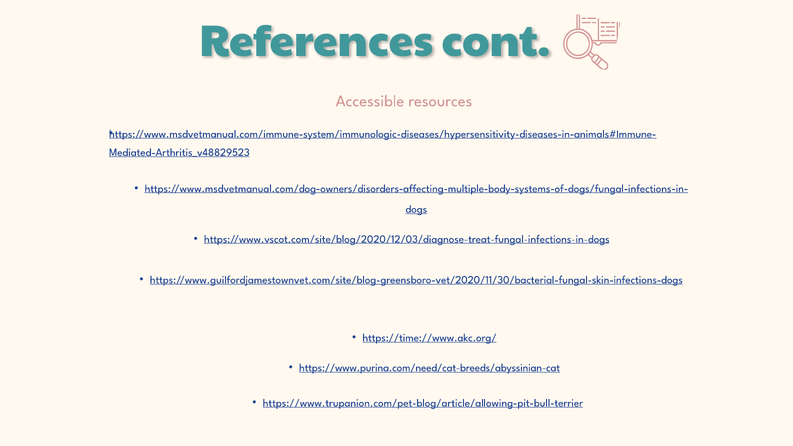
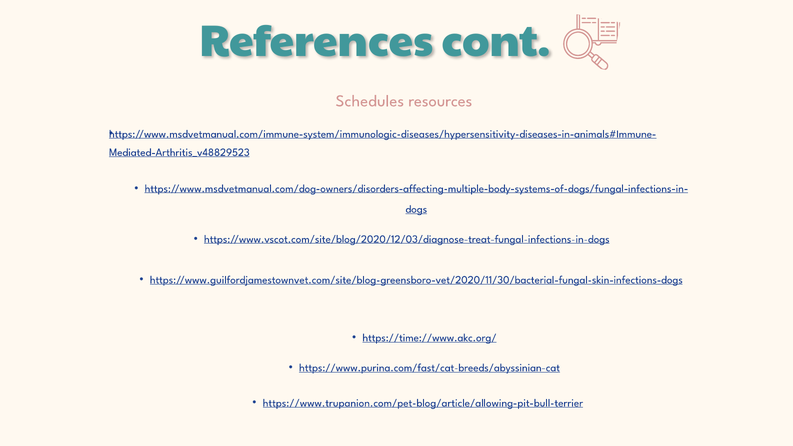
Accessible: Accessible -> Schedules
https://www.purina.com/need/cat-breeds/abyssinian-cat: https://www.purina.com/need/cat-breeds/abyssinian-cat -> https://www.purina.com/fast/cat-breeds/abyssinian-cat
